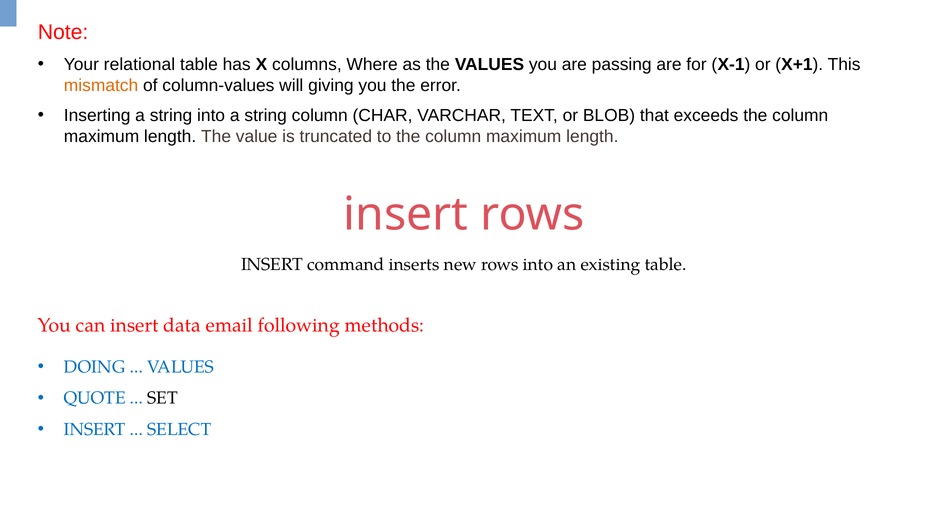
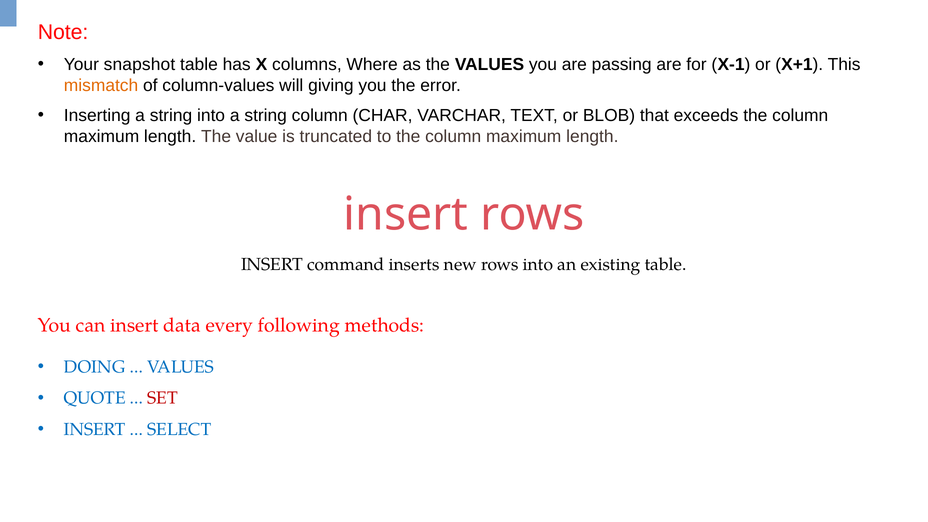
relational: relational -> snapshot
email: email -> every
SET colour: black -> red
